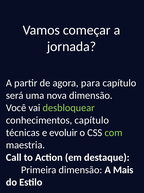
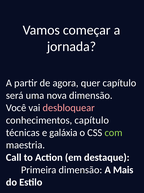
para: para -> quer
desbloquear colour: light green -> pink
evoluir: evoluir -> galáxia
